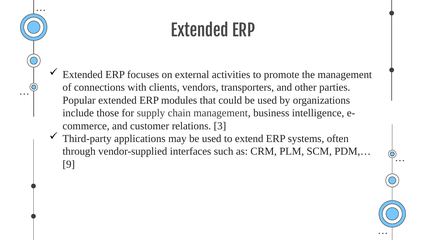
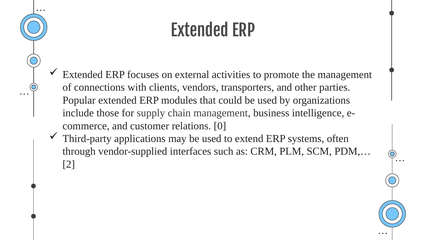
3: 3 -> 0
9: 9 -> 2
